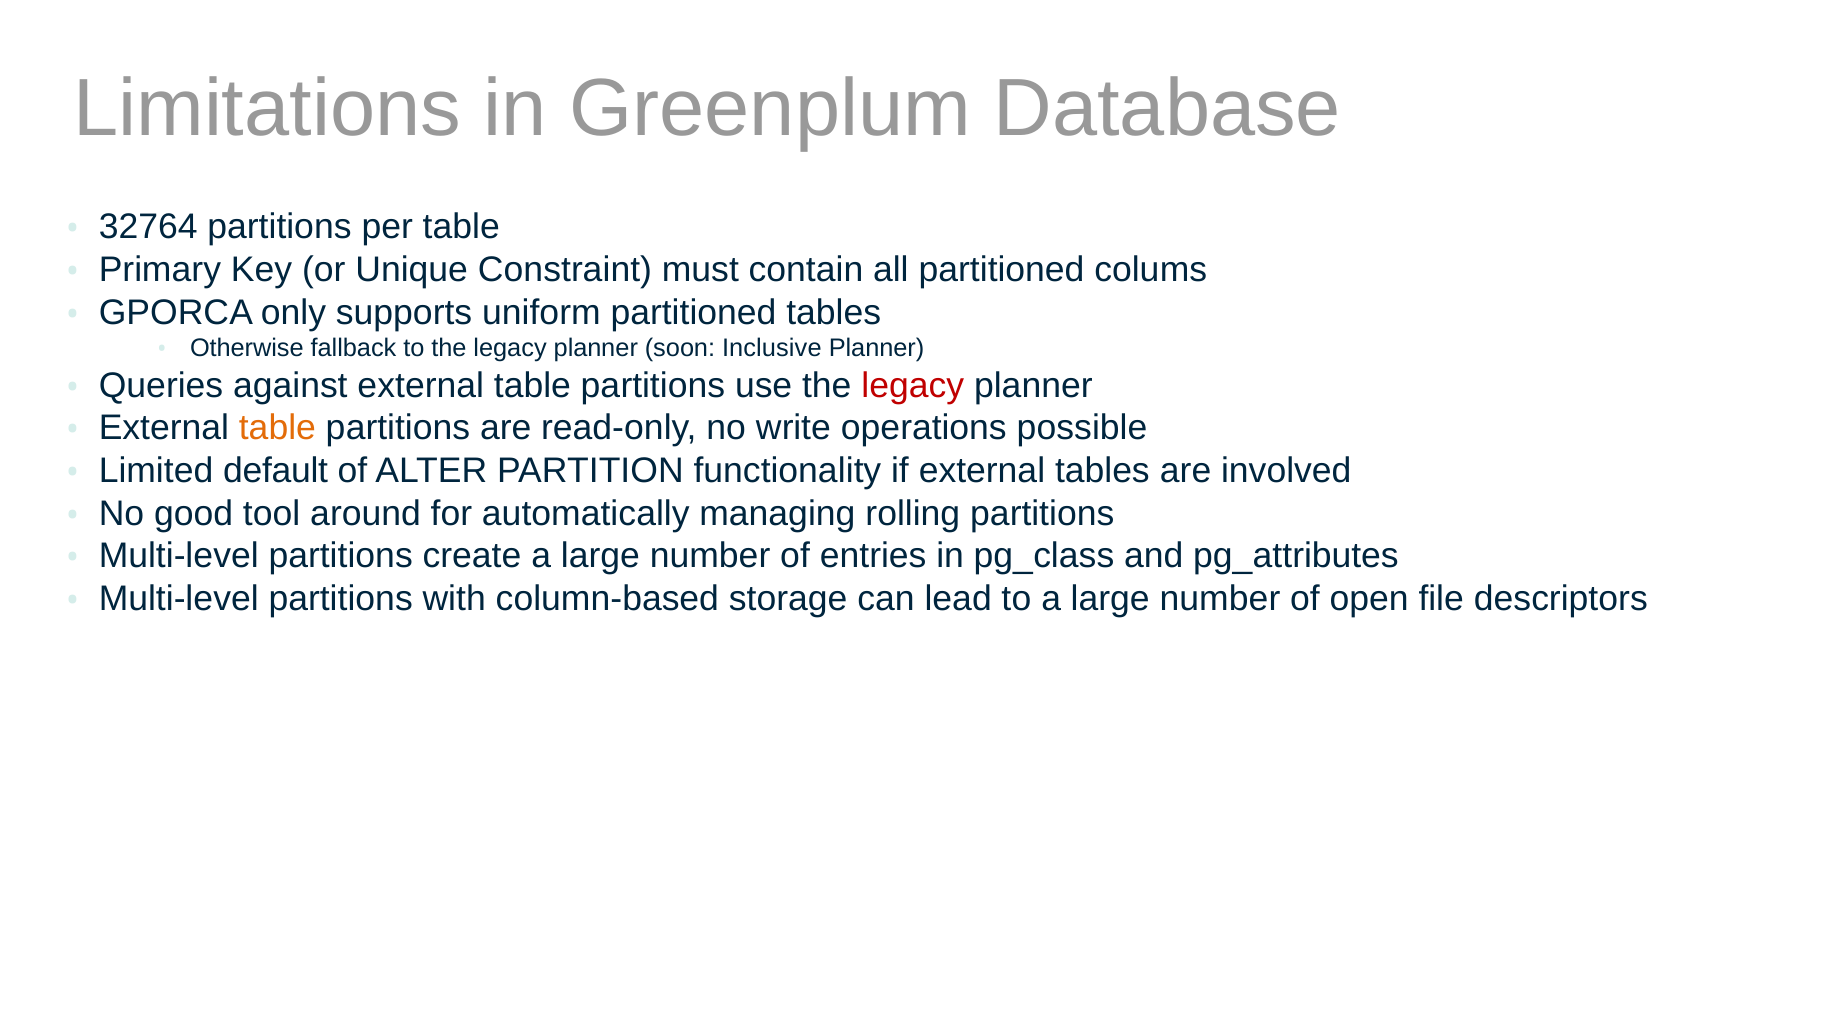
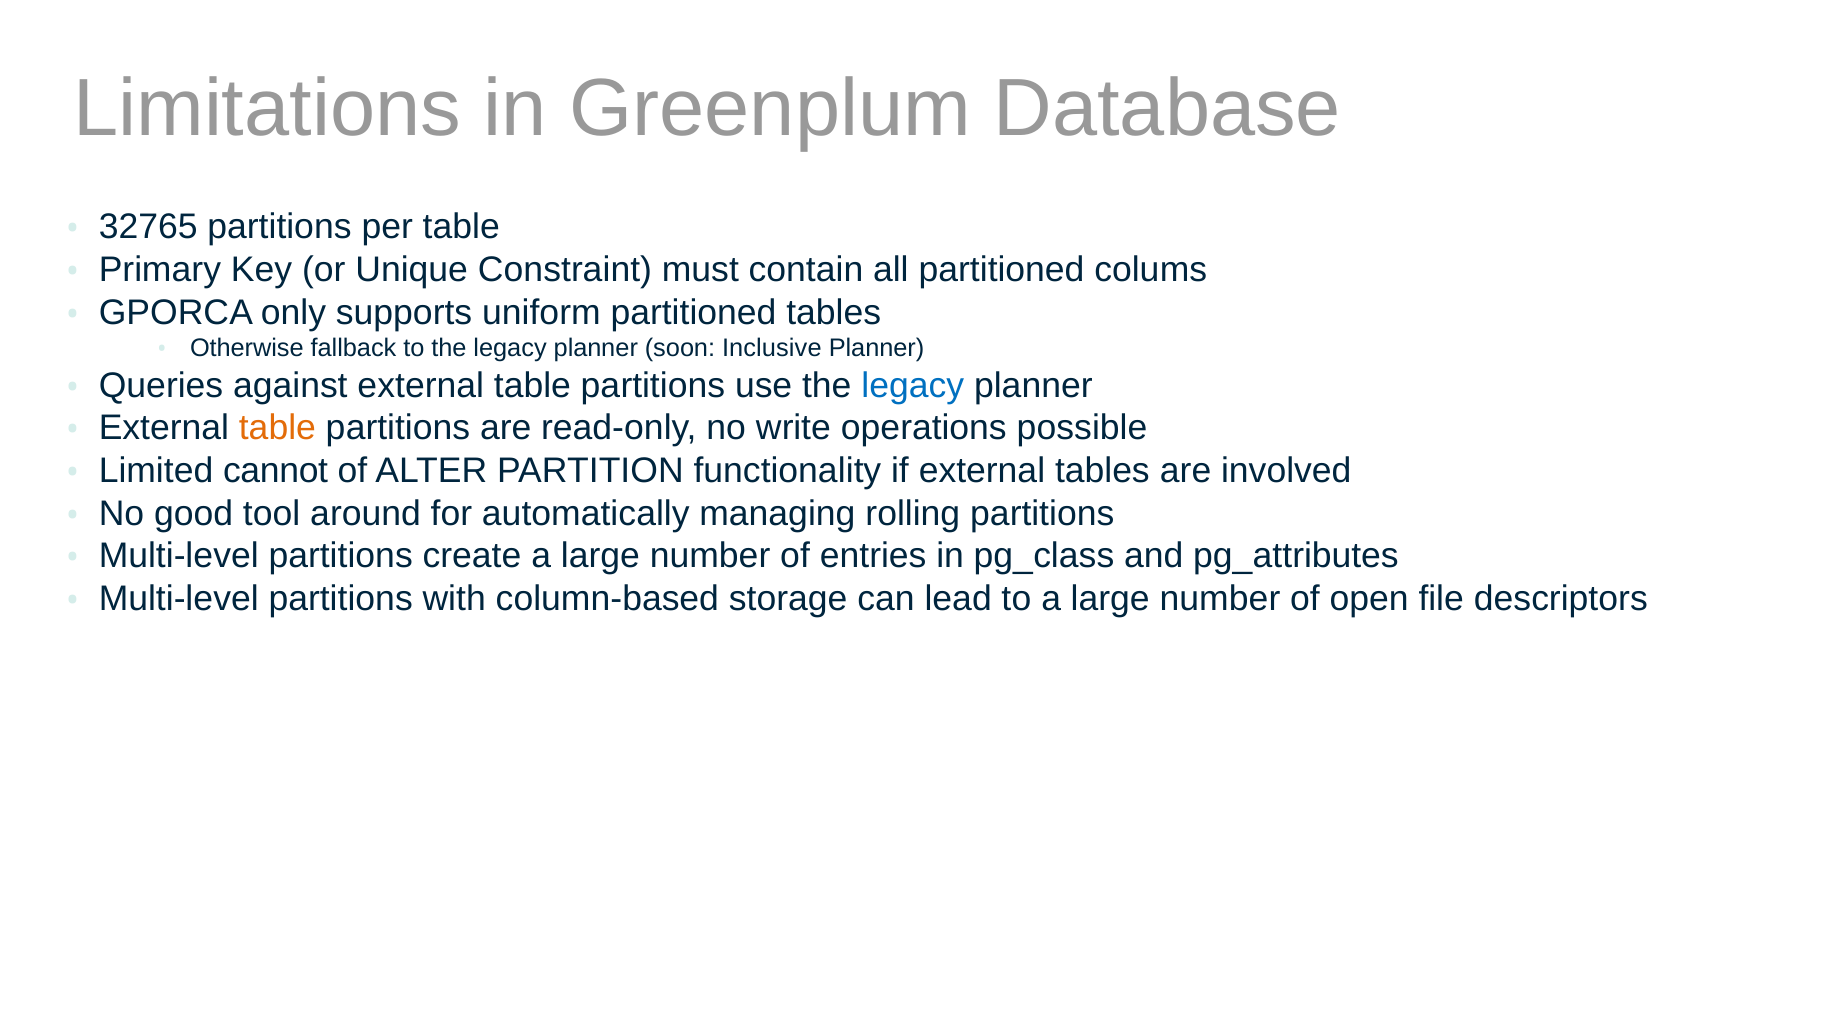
32764: 32764 -> 32765
legacy at (913, 386) colour: red -> blue
default: default -> cannot
